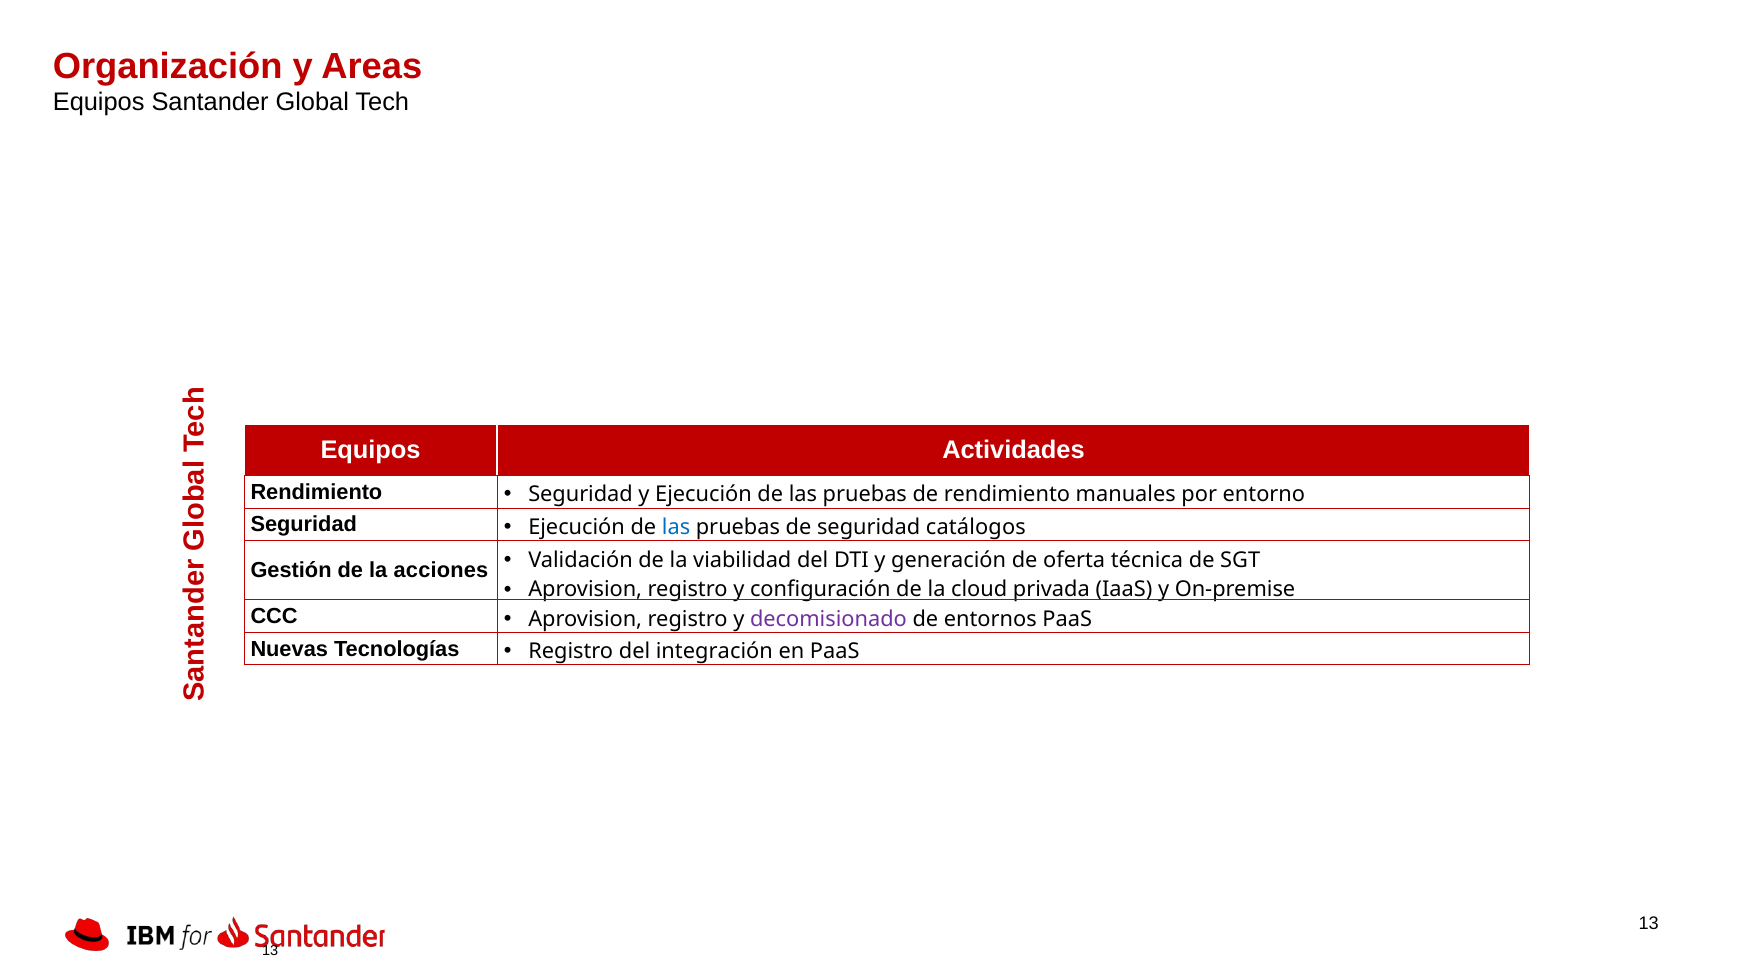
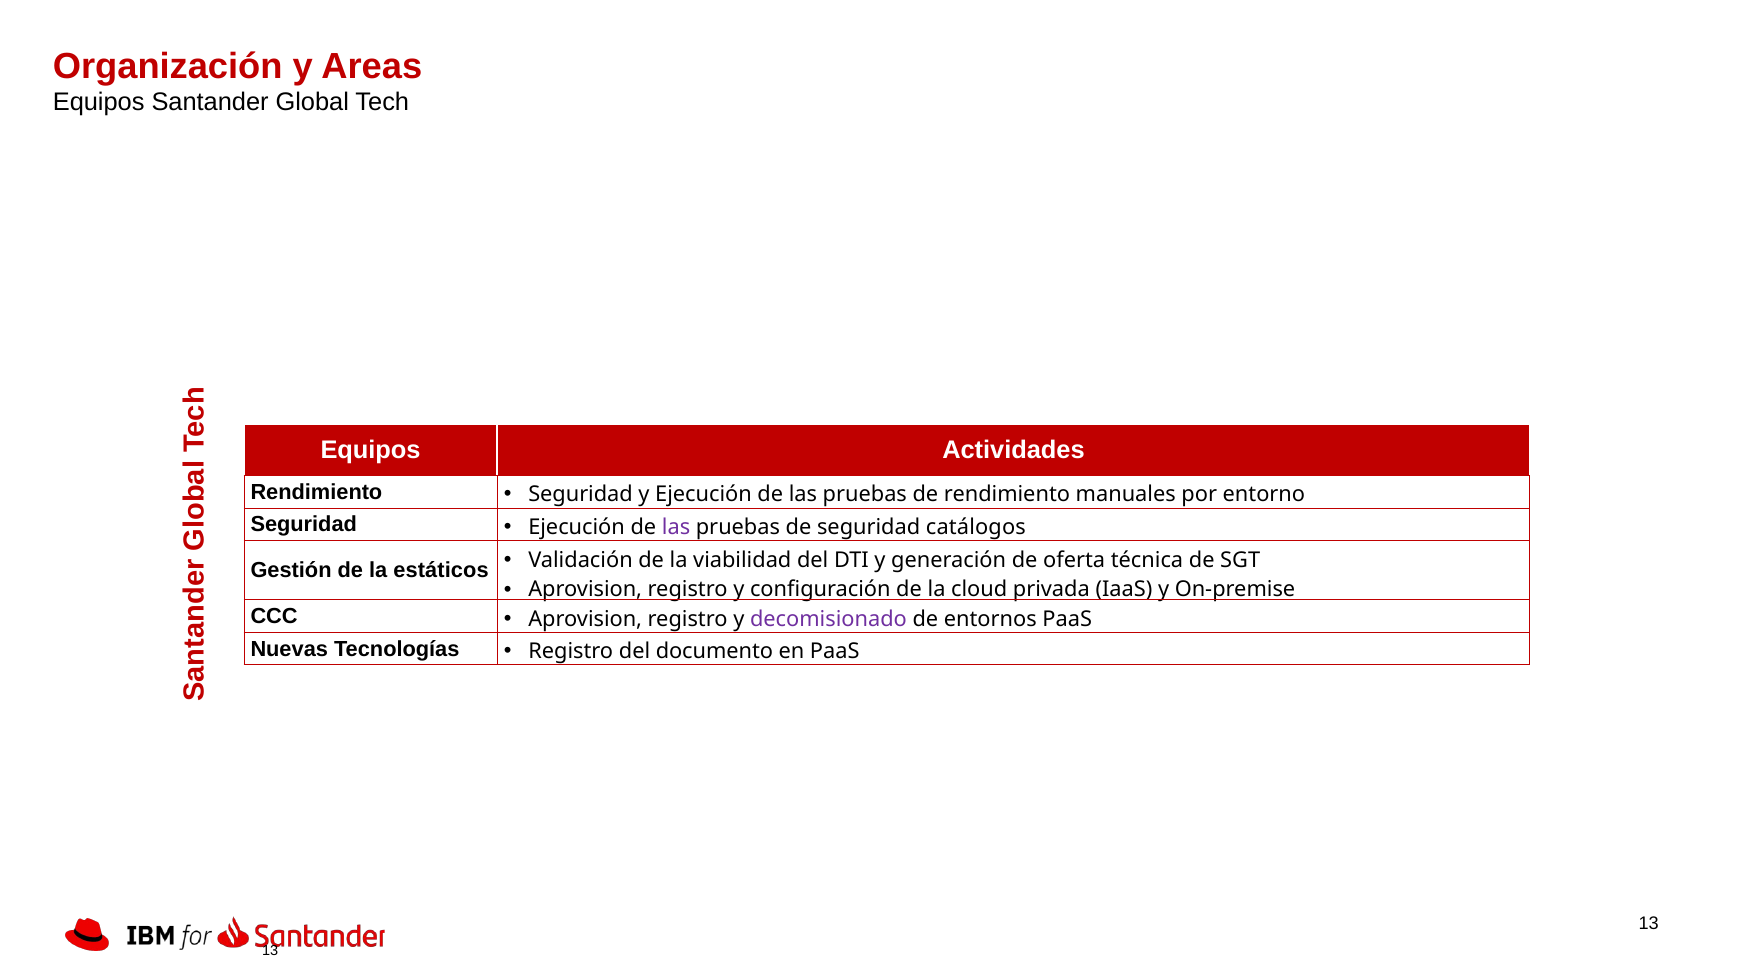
las at (676, 528) colour: blue -> purple
acciones: acciones -> estáticos
integración: integración -> documento
